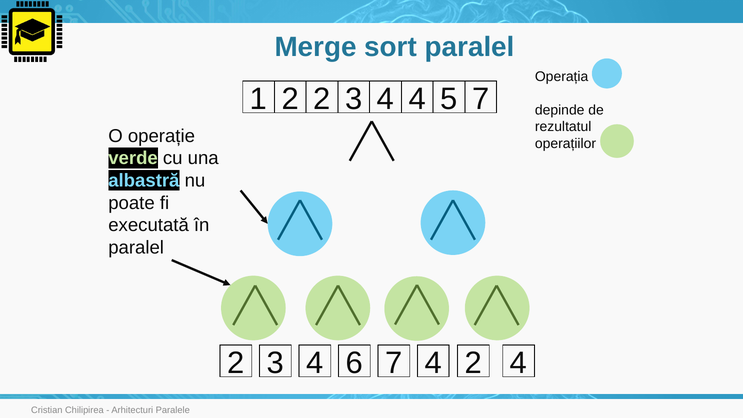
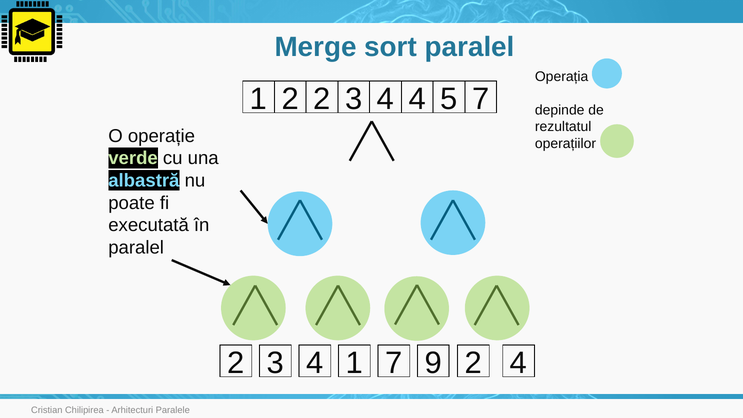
4 6: 6 -> 1
7 4: 4 -> 9
